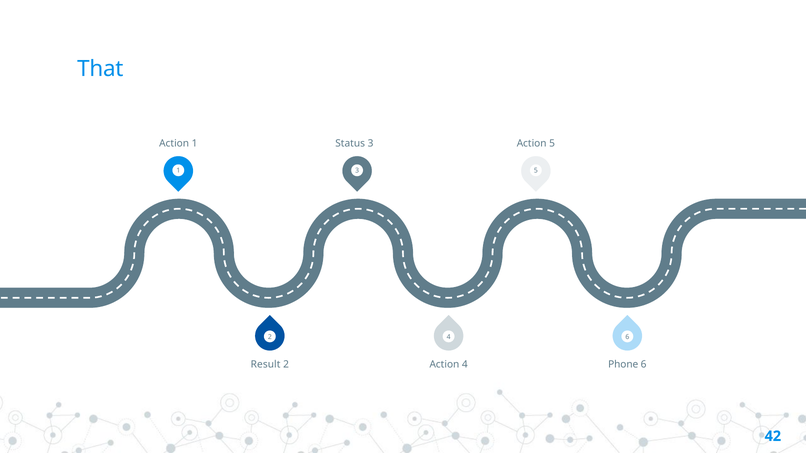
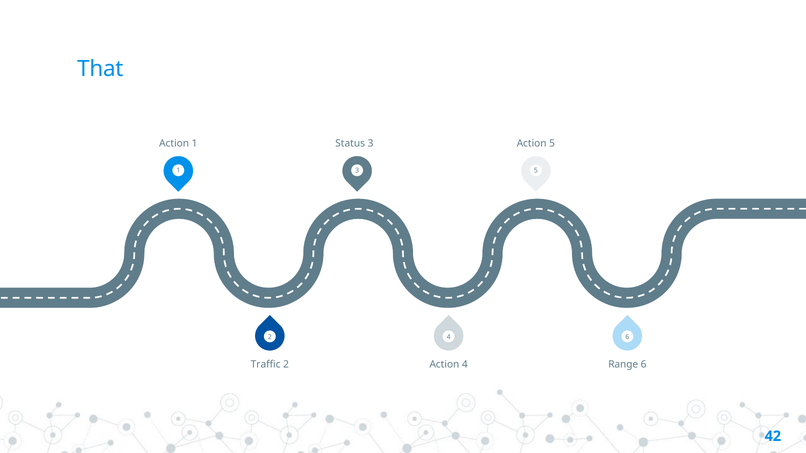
Result: Result -> Traffic
Phone: Phone -> Range
